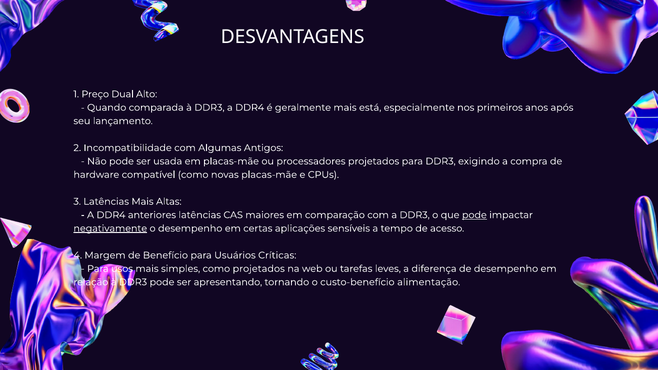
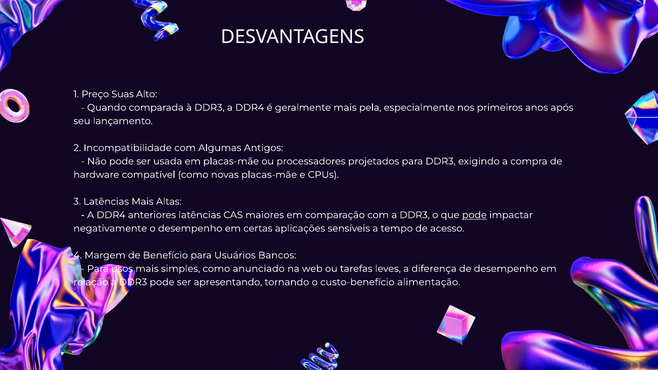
Dual: Dual -> Suas
está: está -> pela
negativamente underline: present -> none
Críticas: Críticas -> Bancos
como projetados: projetados -> anunciado
